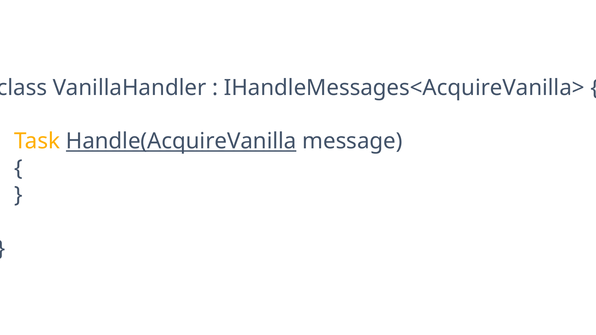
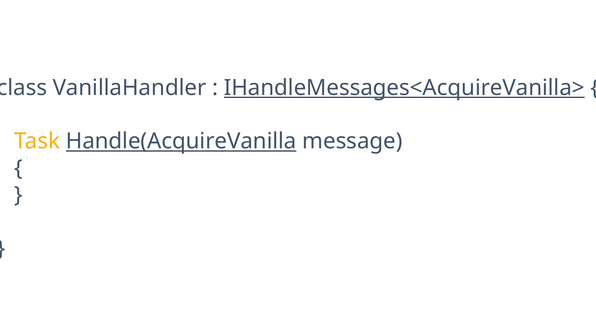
IHandleMessages<AcquireVanilla> underline: none -> present
